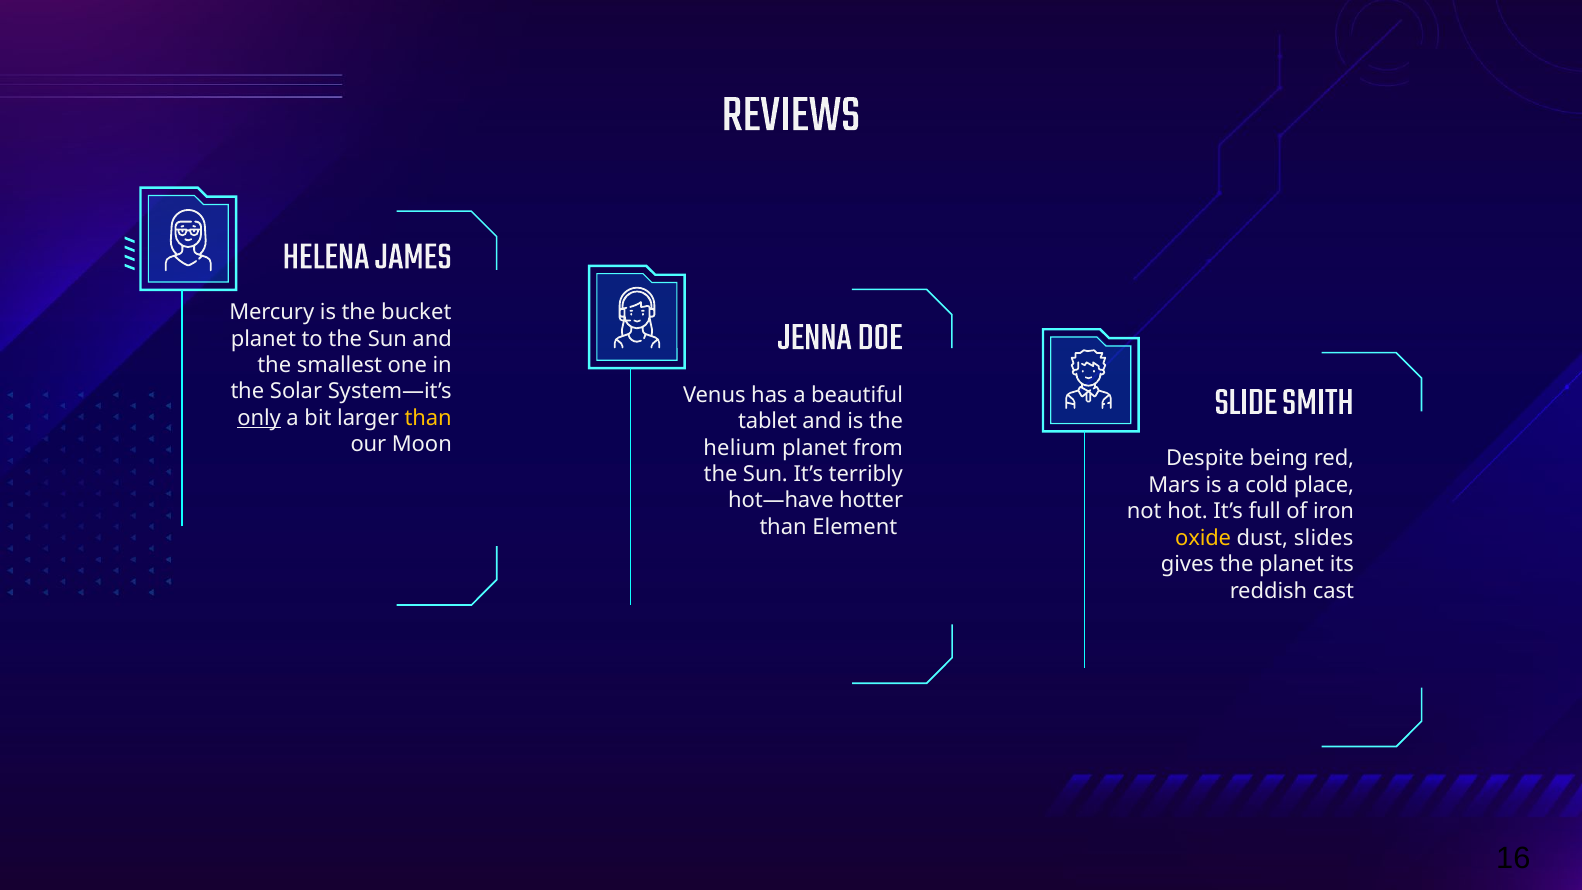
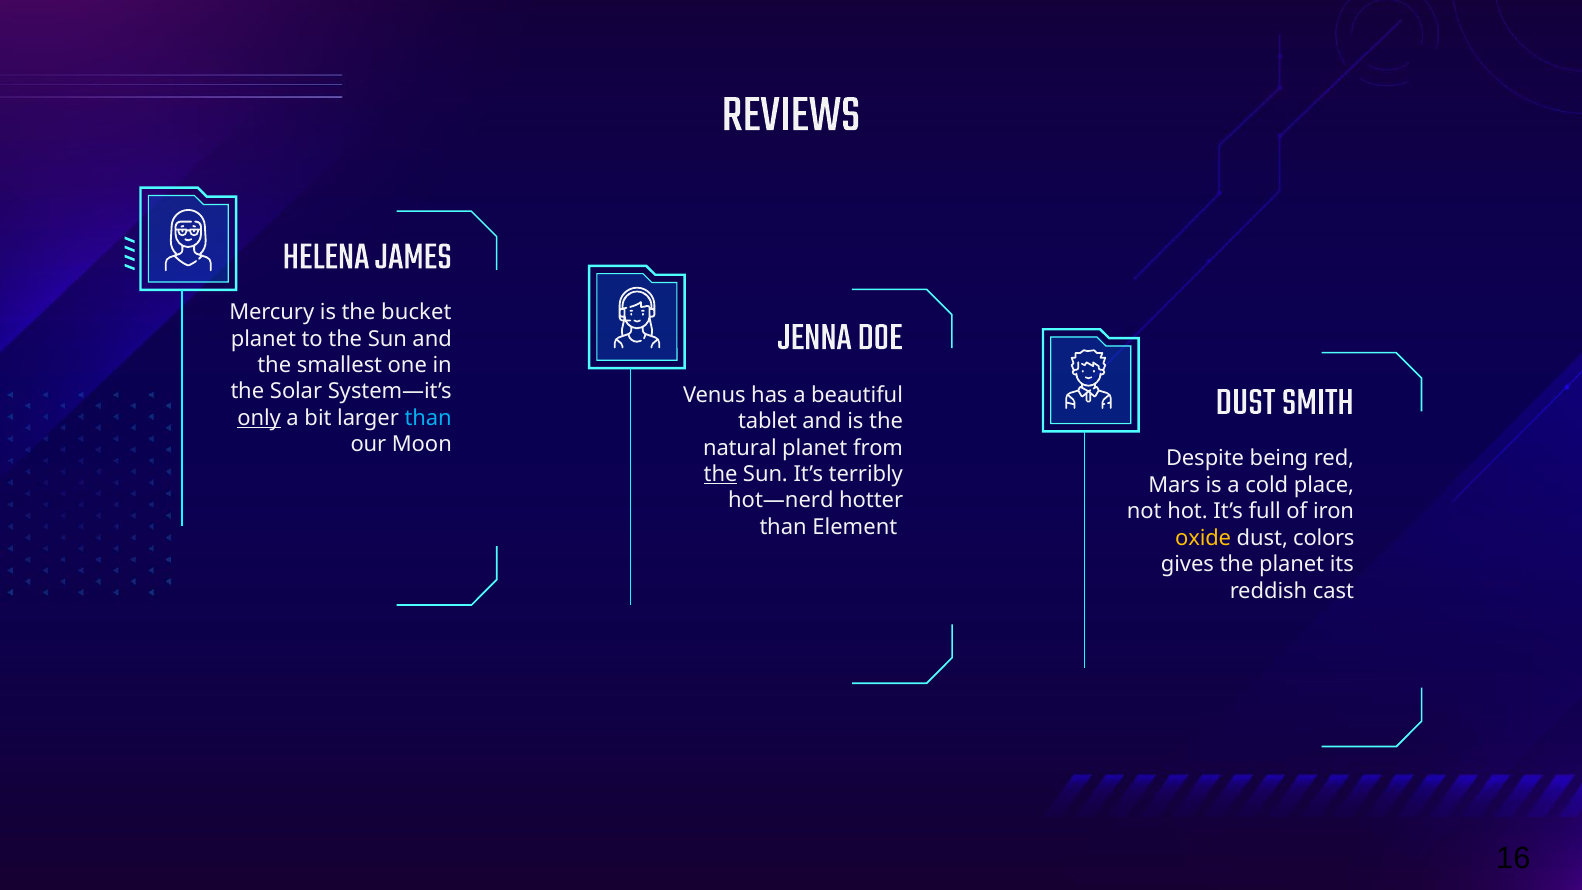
SLIDE at (1246, 401): SLIDE -> DUST
than at (428, 418) colour: yellow -> light blue
helium: helium -> natural
the at (721, 474) underline: none -> present
hot—have: hot—have -> hot—nerd
slides: slides -> colors
